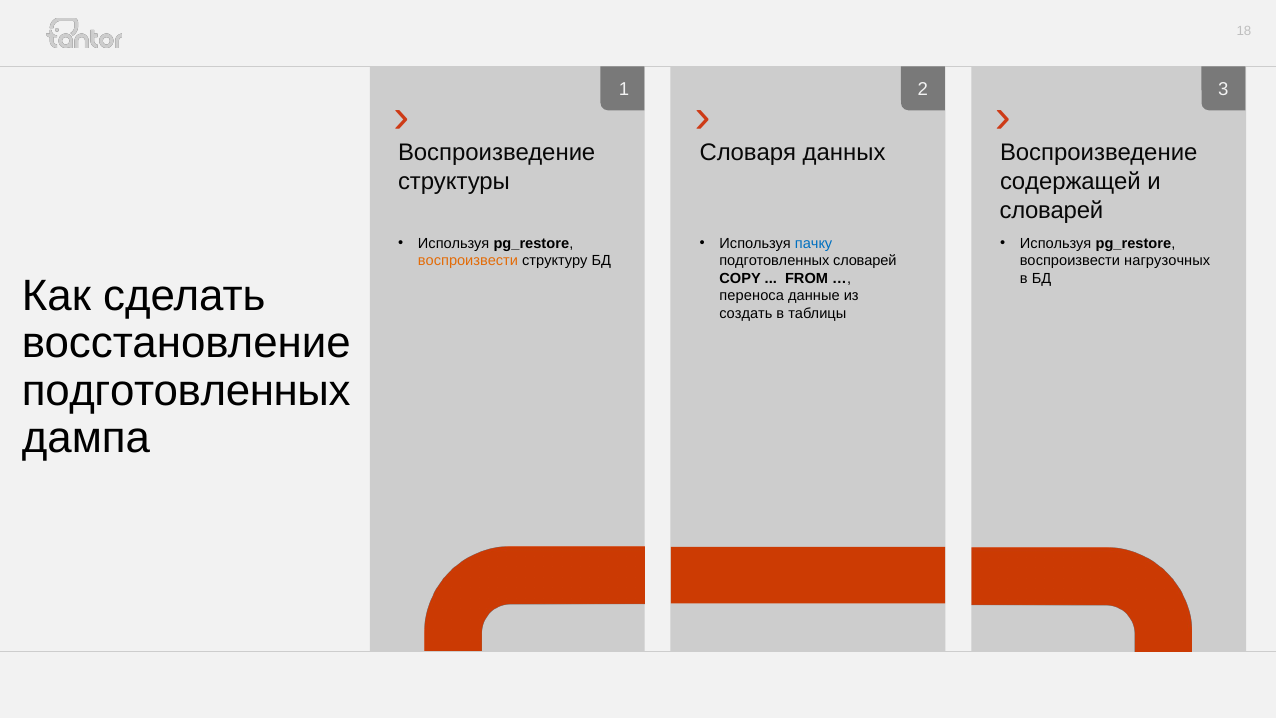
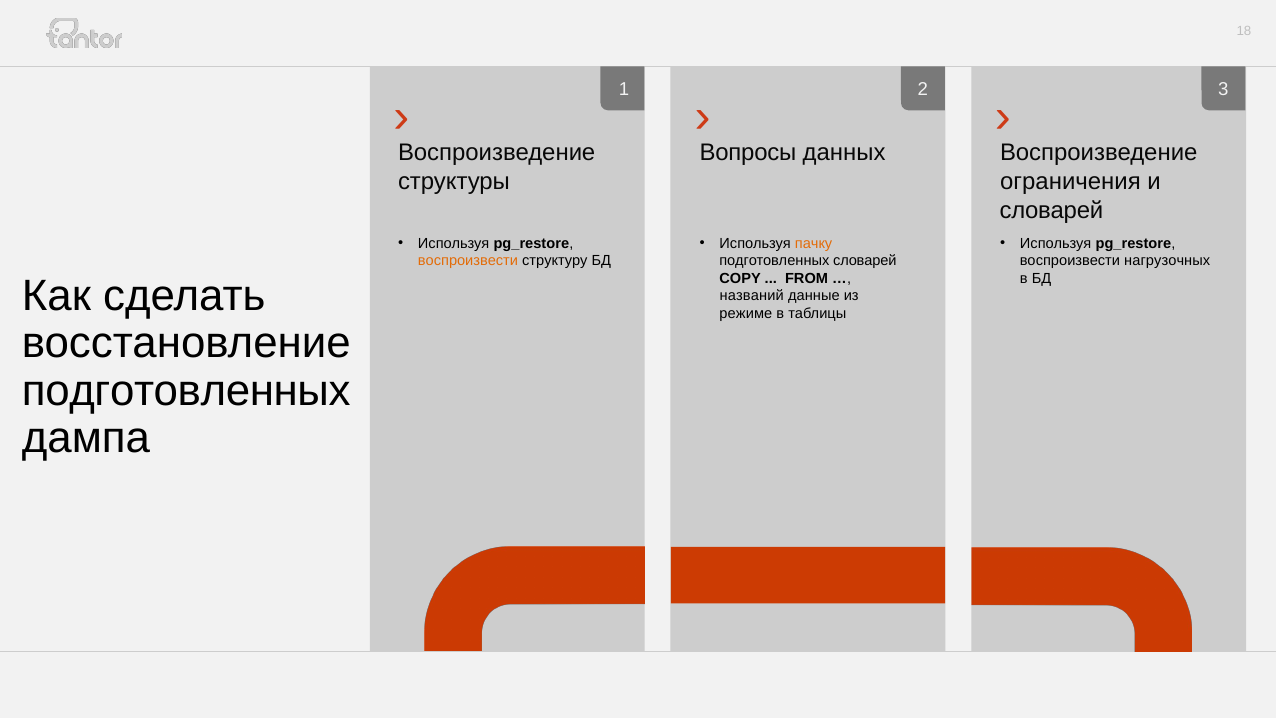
Словаря: Словаря -> Вопросы
содержащей: содержащей -> ограничения
пачку colour: blue -> orange
переноса: переноса -> названий
создать: создать -> режиме
